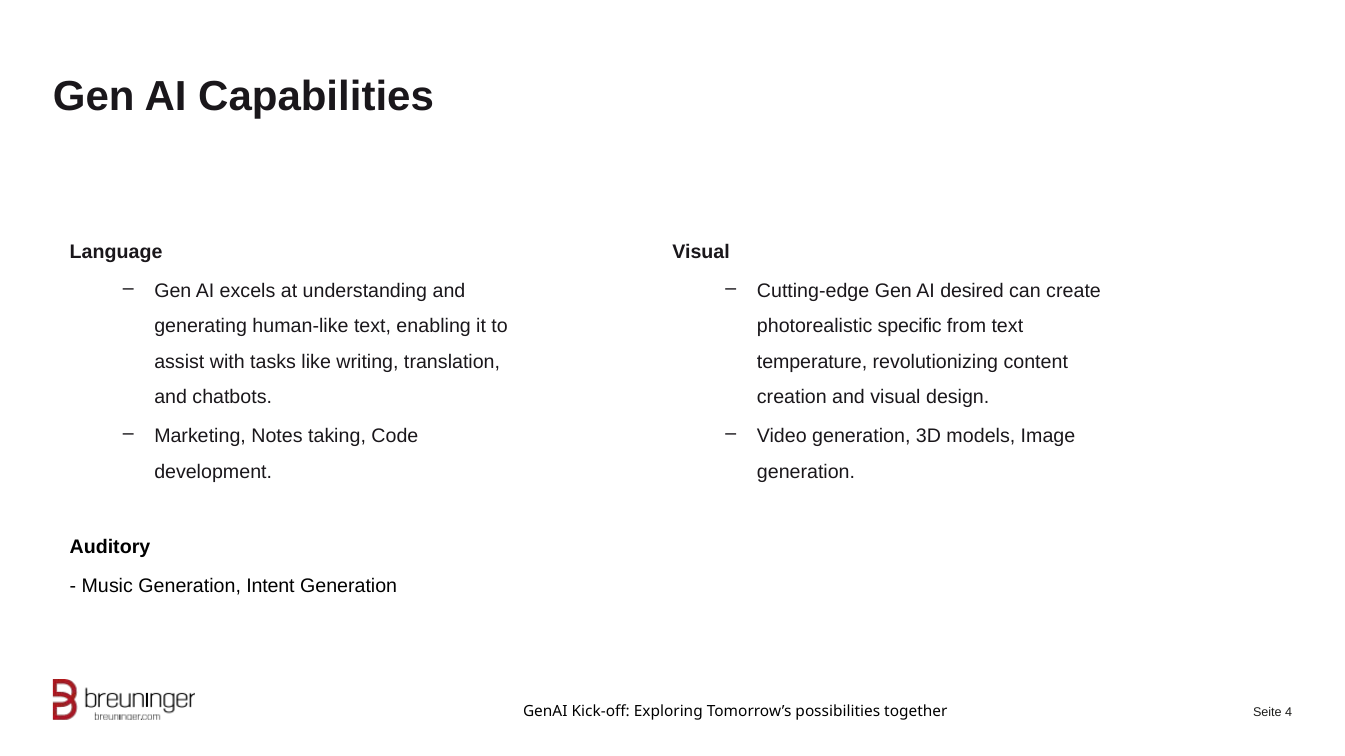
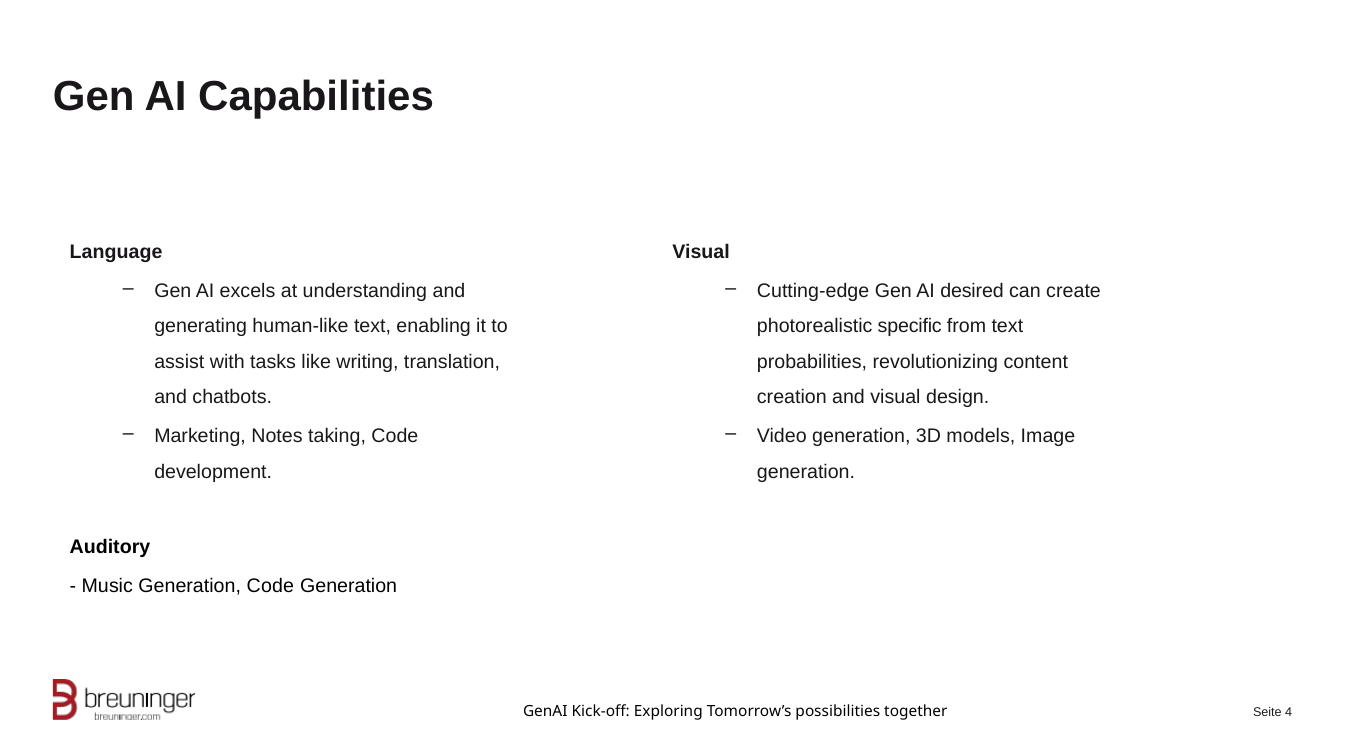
temperature: temperature -> probabilities
Generation Intent: Intent -> Code
